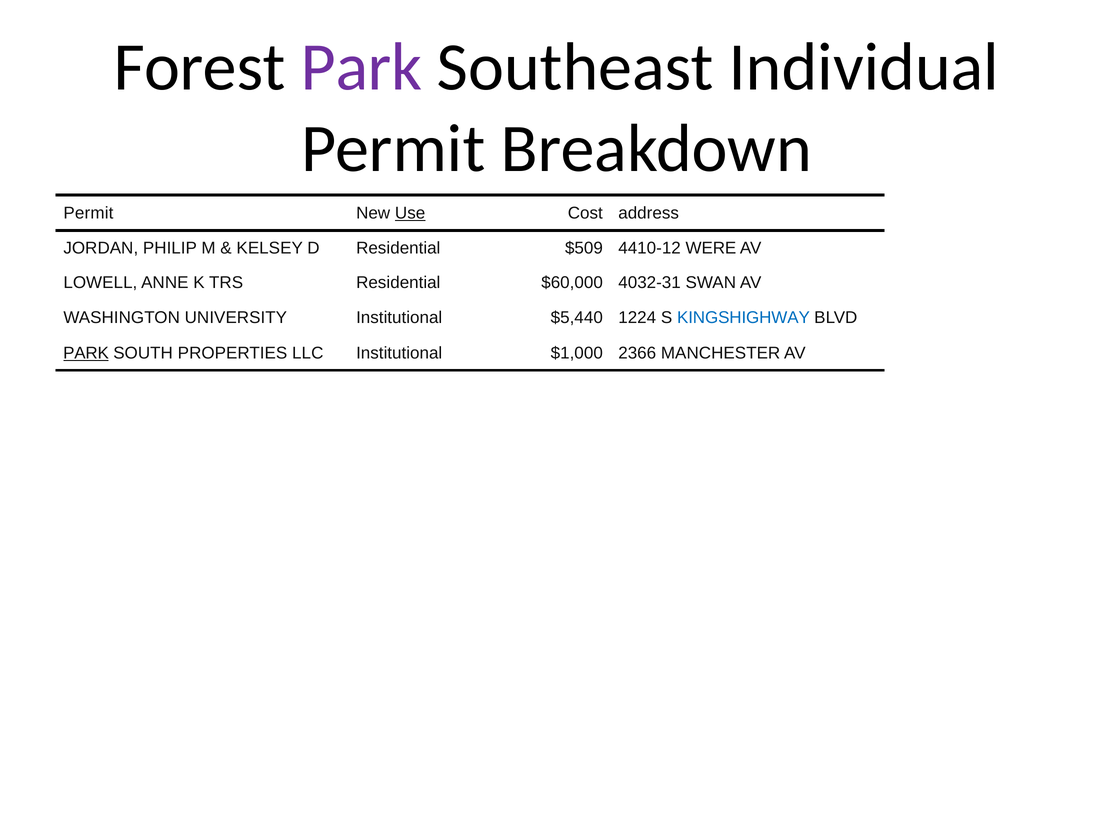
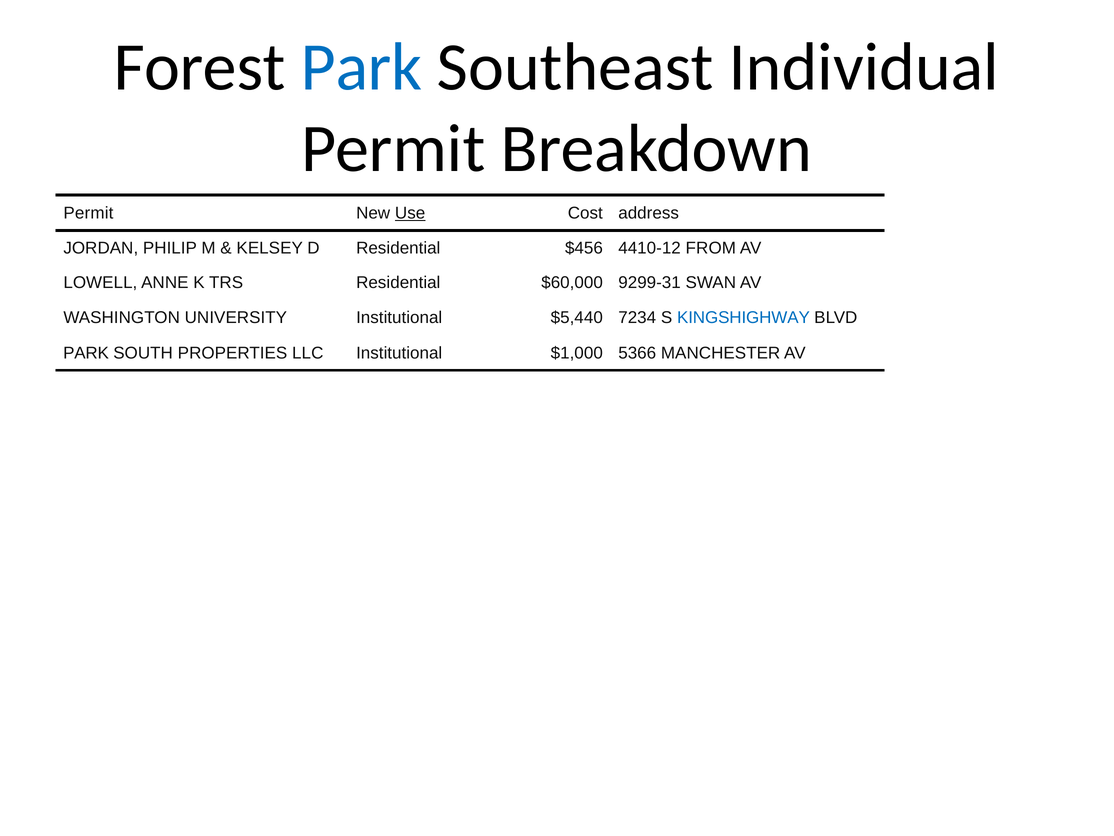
Park at (361, 67) colour: purple -> blue
$509: $509 -> $456
WERE: WERE -> FROM
4032-31: 4032-31 -> 9299-31
1224: 1224 -> 7234
PARK at (86, 353) underline: present -> none
2366: 2366 -> 5366
